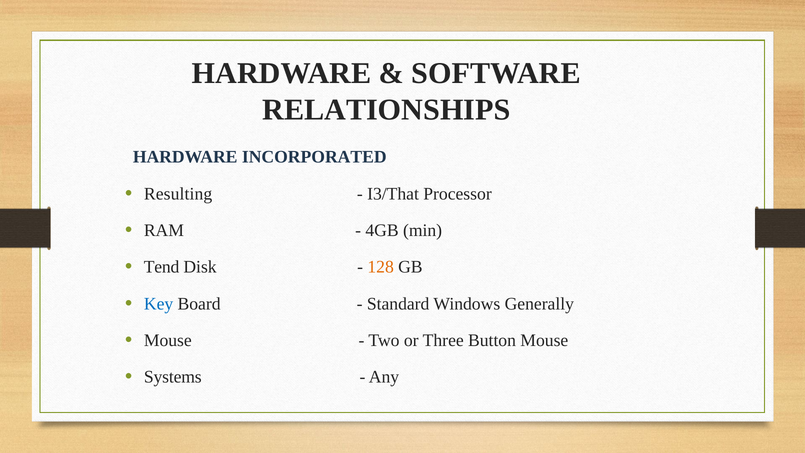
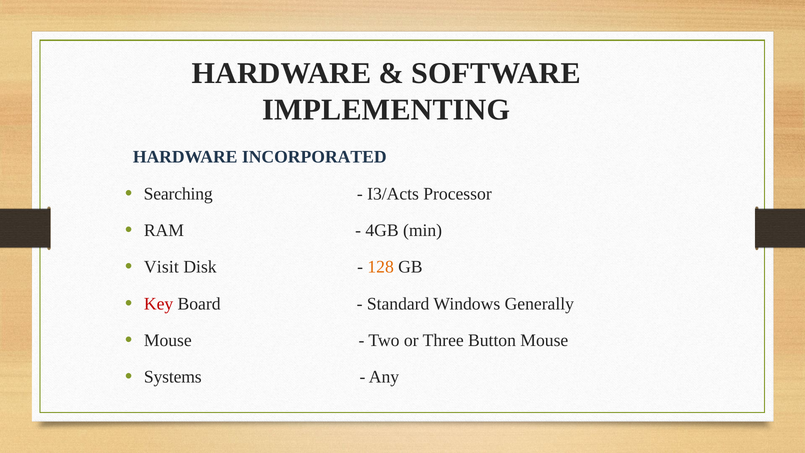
RELATIONSHIPS: RELATIONSHIPS -> IMPLEMENTING
Resulting: Resulting -> Searching
I3/That: I3/That -> I3/Acts
Tend: Tend -> Visit
Key colour: blue -> red
